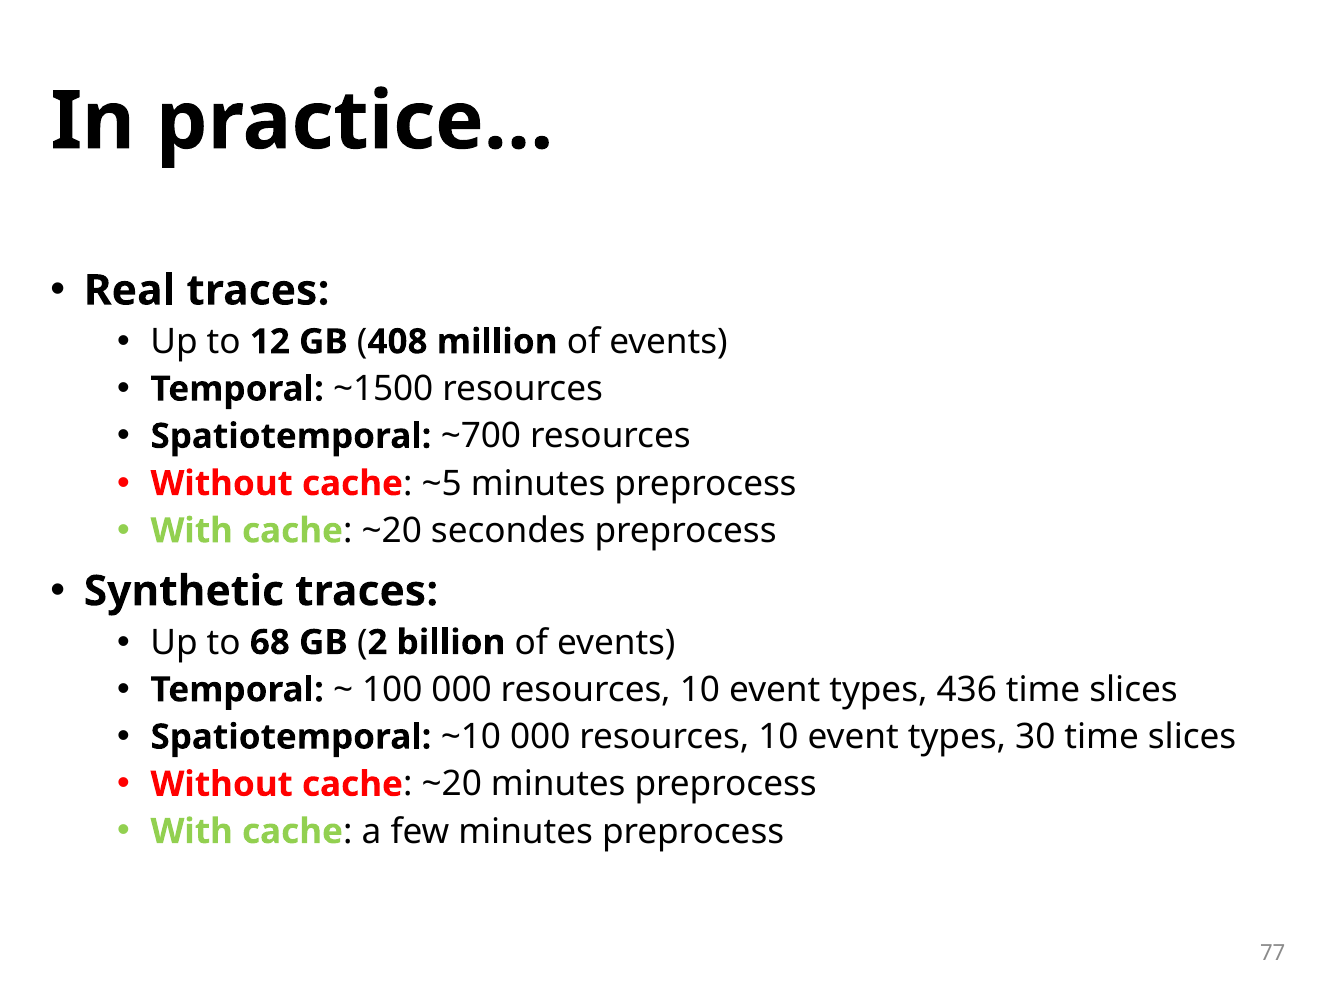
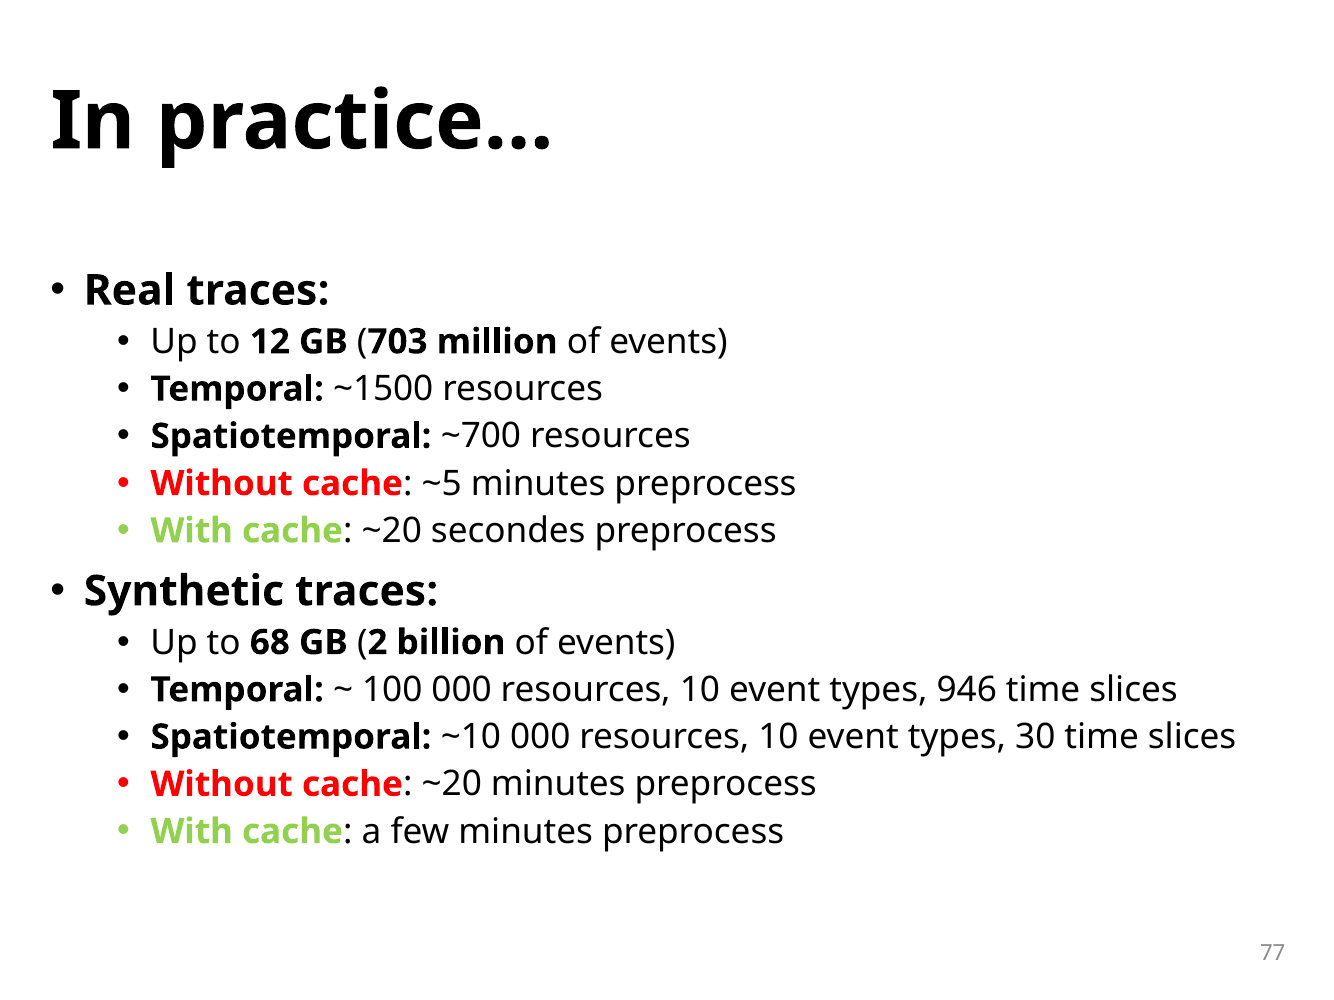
408: 408 -> 703
436: 436 -> 946
